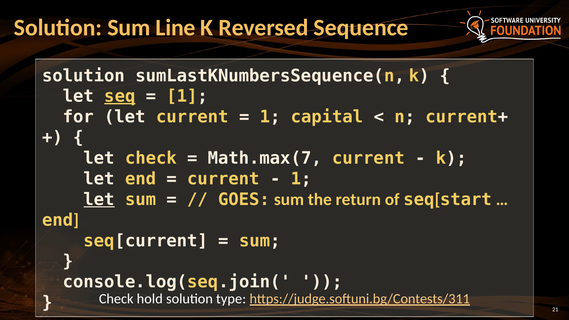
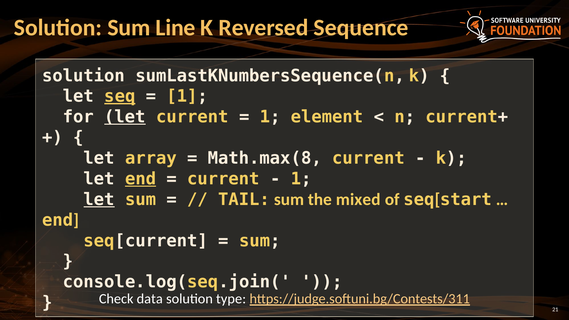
let at (125, 117) underline: none -> present
capital: capital -> element
let check: check -> array
Math.max(7: Math.max(7 -> Math.max(8
end at (141, 179) underline: none -> present
GOES: GOES -> TAIL
return: return -> mixed
hold: hold -> data
